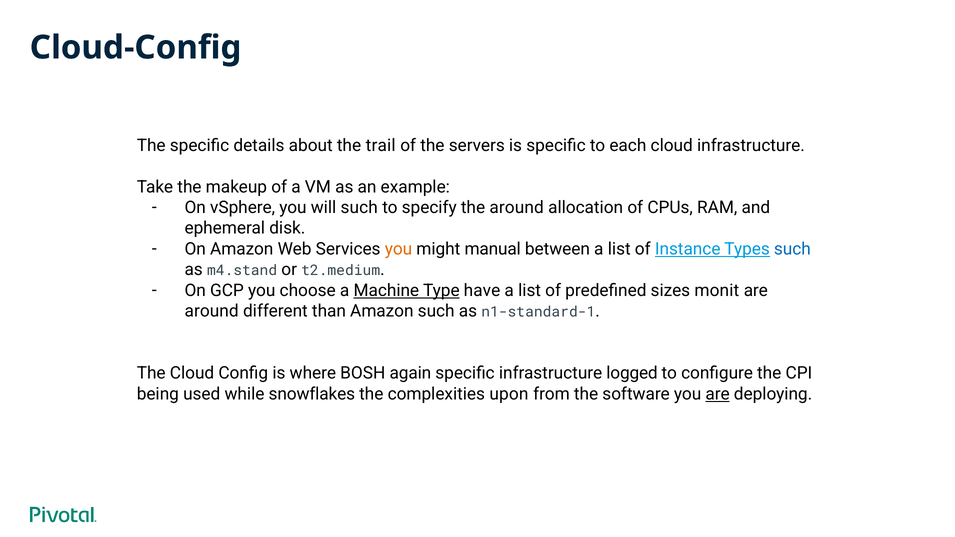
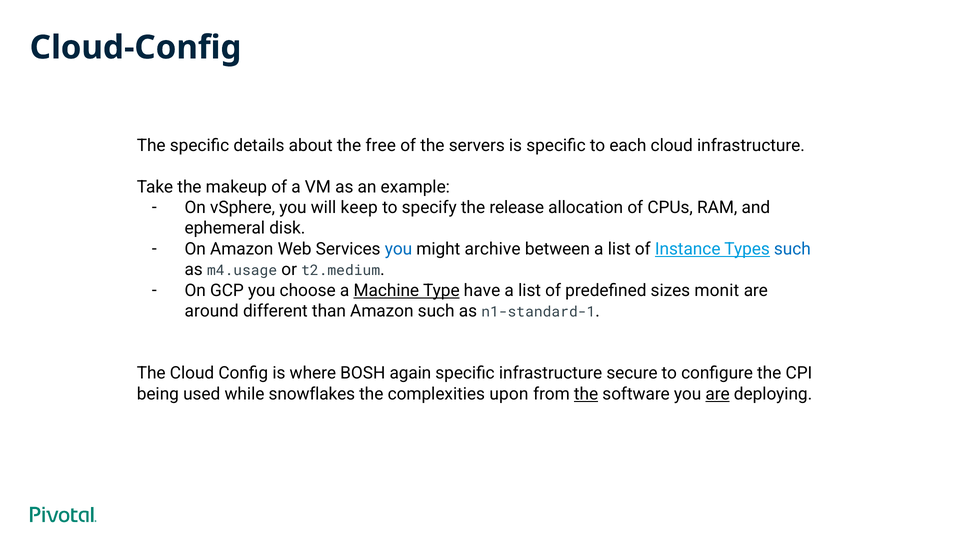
trail: trail -> free
will such: such -> keep
the around: around -> release
you at (399, 249) colour: orange -> blue
manual: manual -> archive
m4.stand: m4.stand -> m4.usage
logged: logged -> secure
the at (586, 394) underline: none -> present
